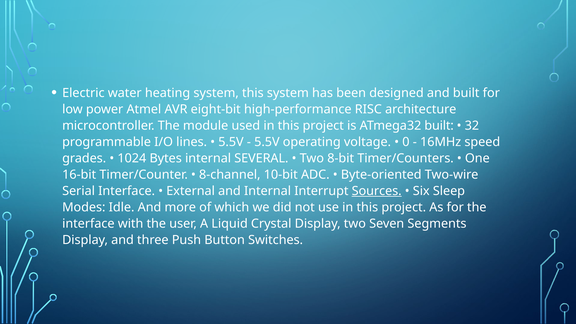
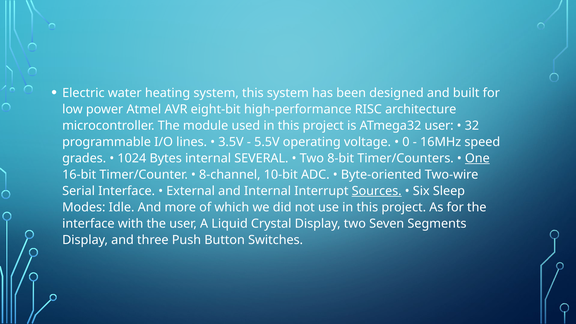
ATmega32 built: built -> user
5.5V at (231, 142): 5.5V -> 3.5V
One underline: none -> present
